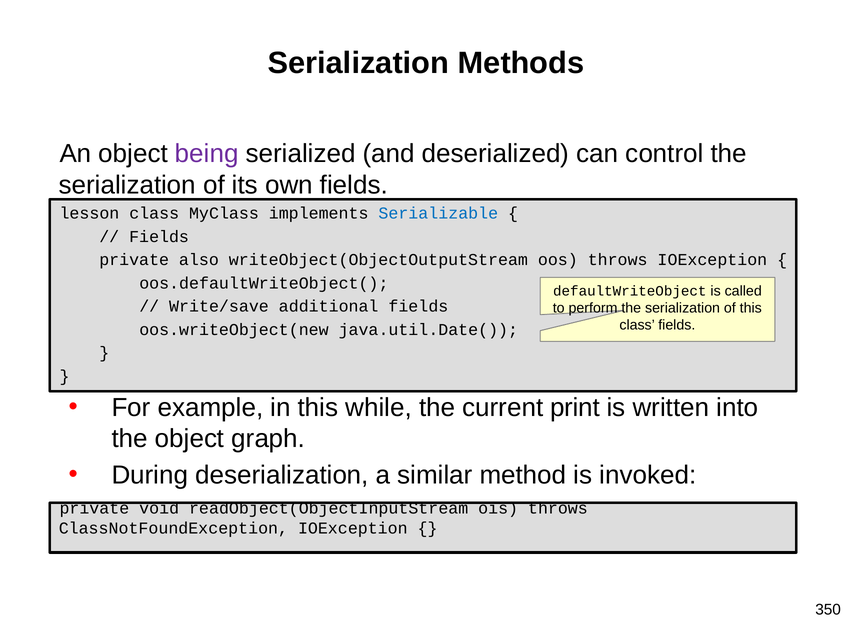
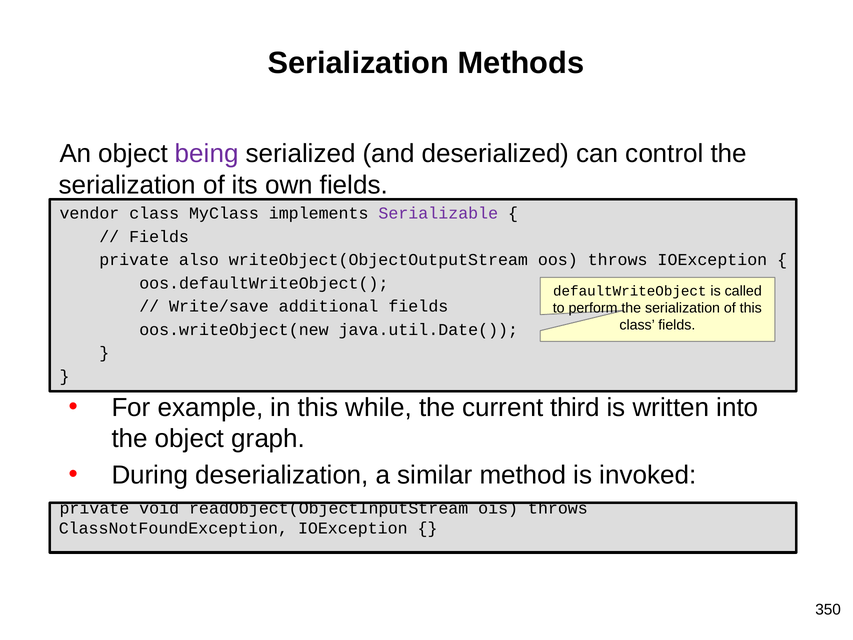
lesson: lesson -> vendor
Serializable colour: blue -> purple
print: print -> third
